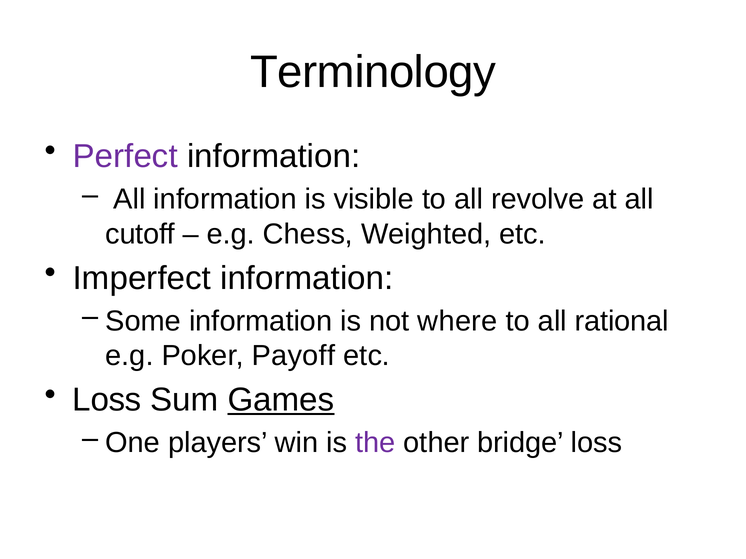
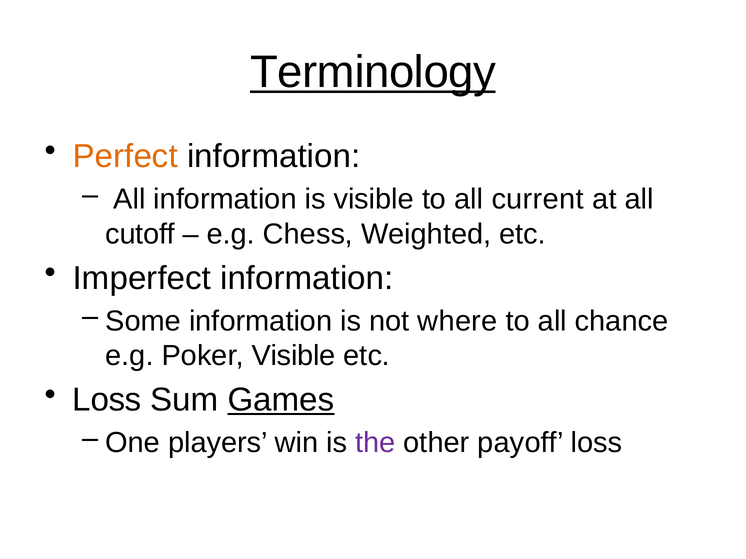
Terminology underline: none -> present
Perfect colour: purple -> orange
revolve: revolve -> current
rational: rational -> chance
Poker Payoff: Payoff -> Visible
bridge: bridge -> payoff
